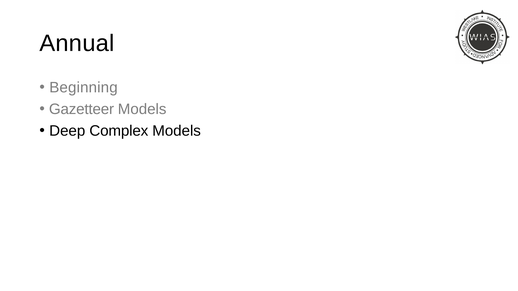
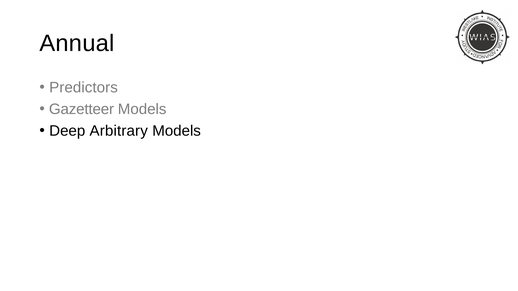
Beginning: Beginning -> Predictors
Complex: Complex -> Arbitrary
